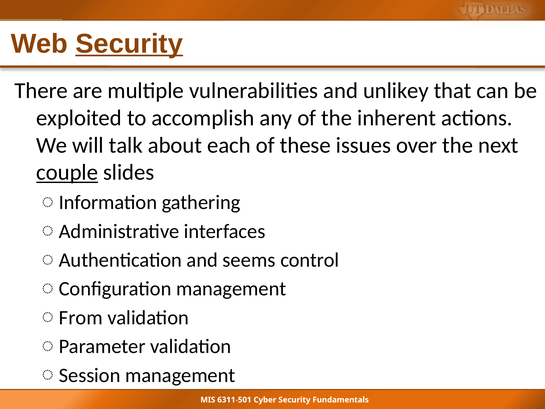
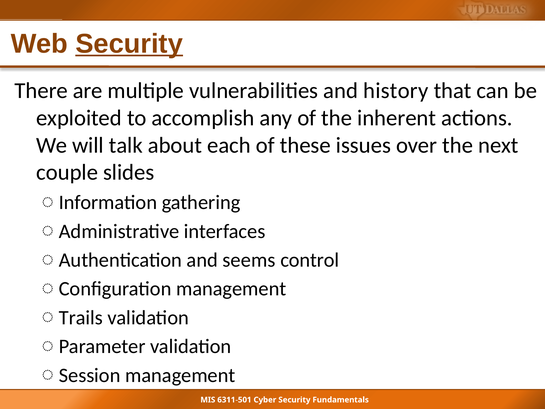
unlikey: unlikey -> history
couple underline: present -> none
From: From -> Trails
